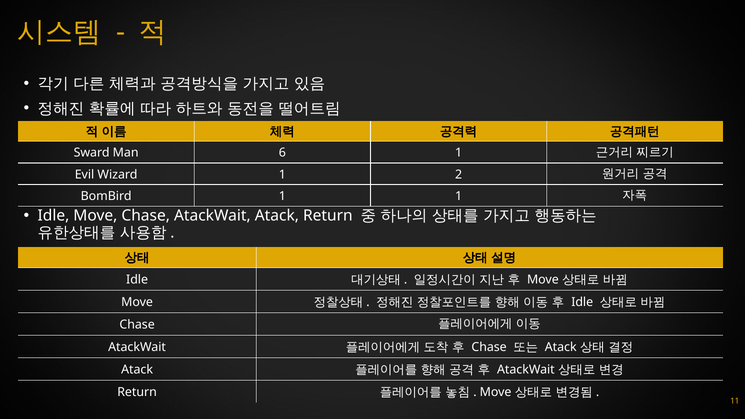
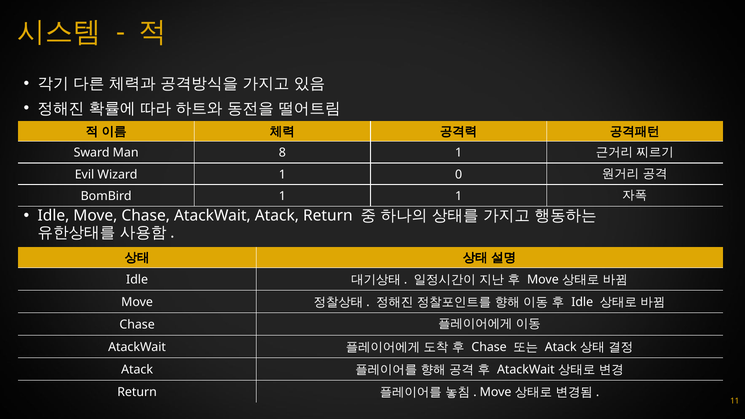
6: 6 -> 8
2: 2 -> 0
